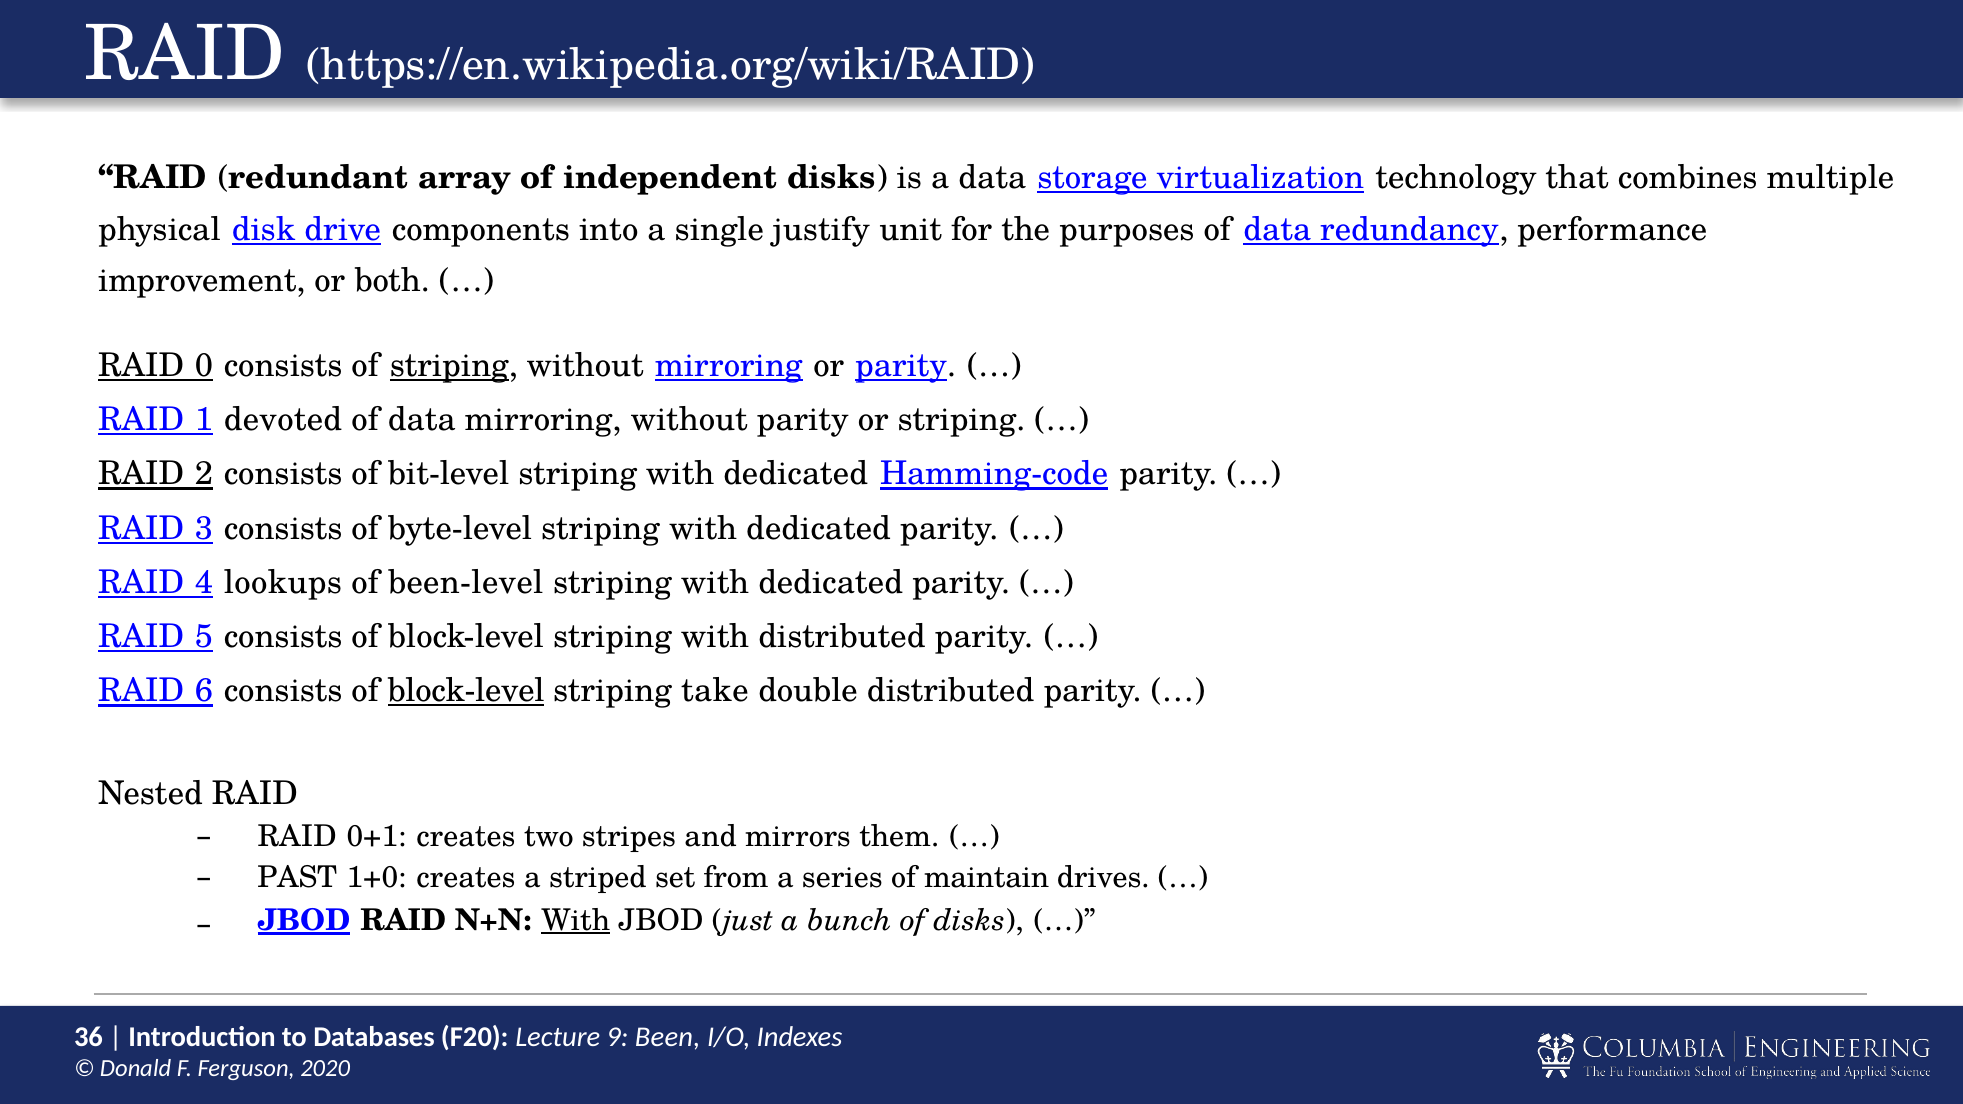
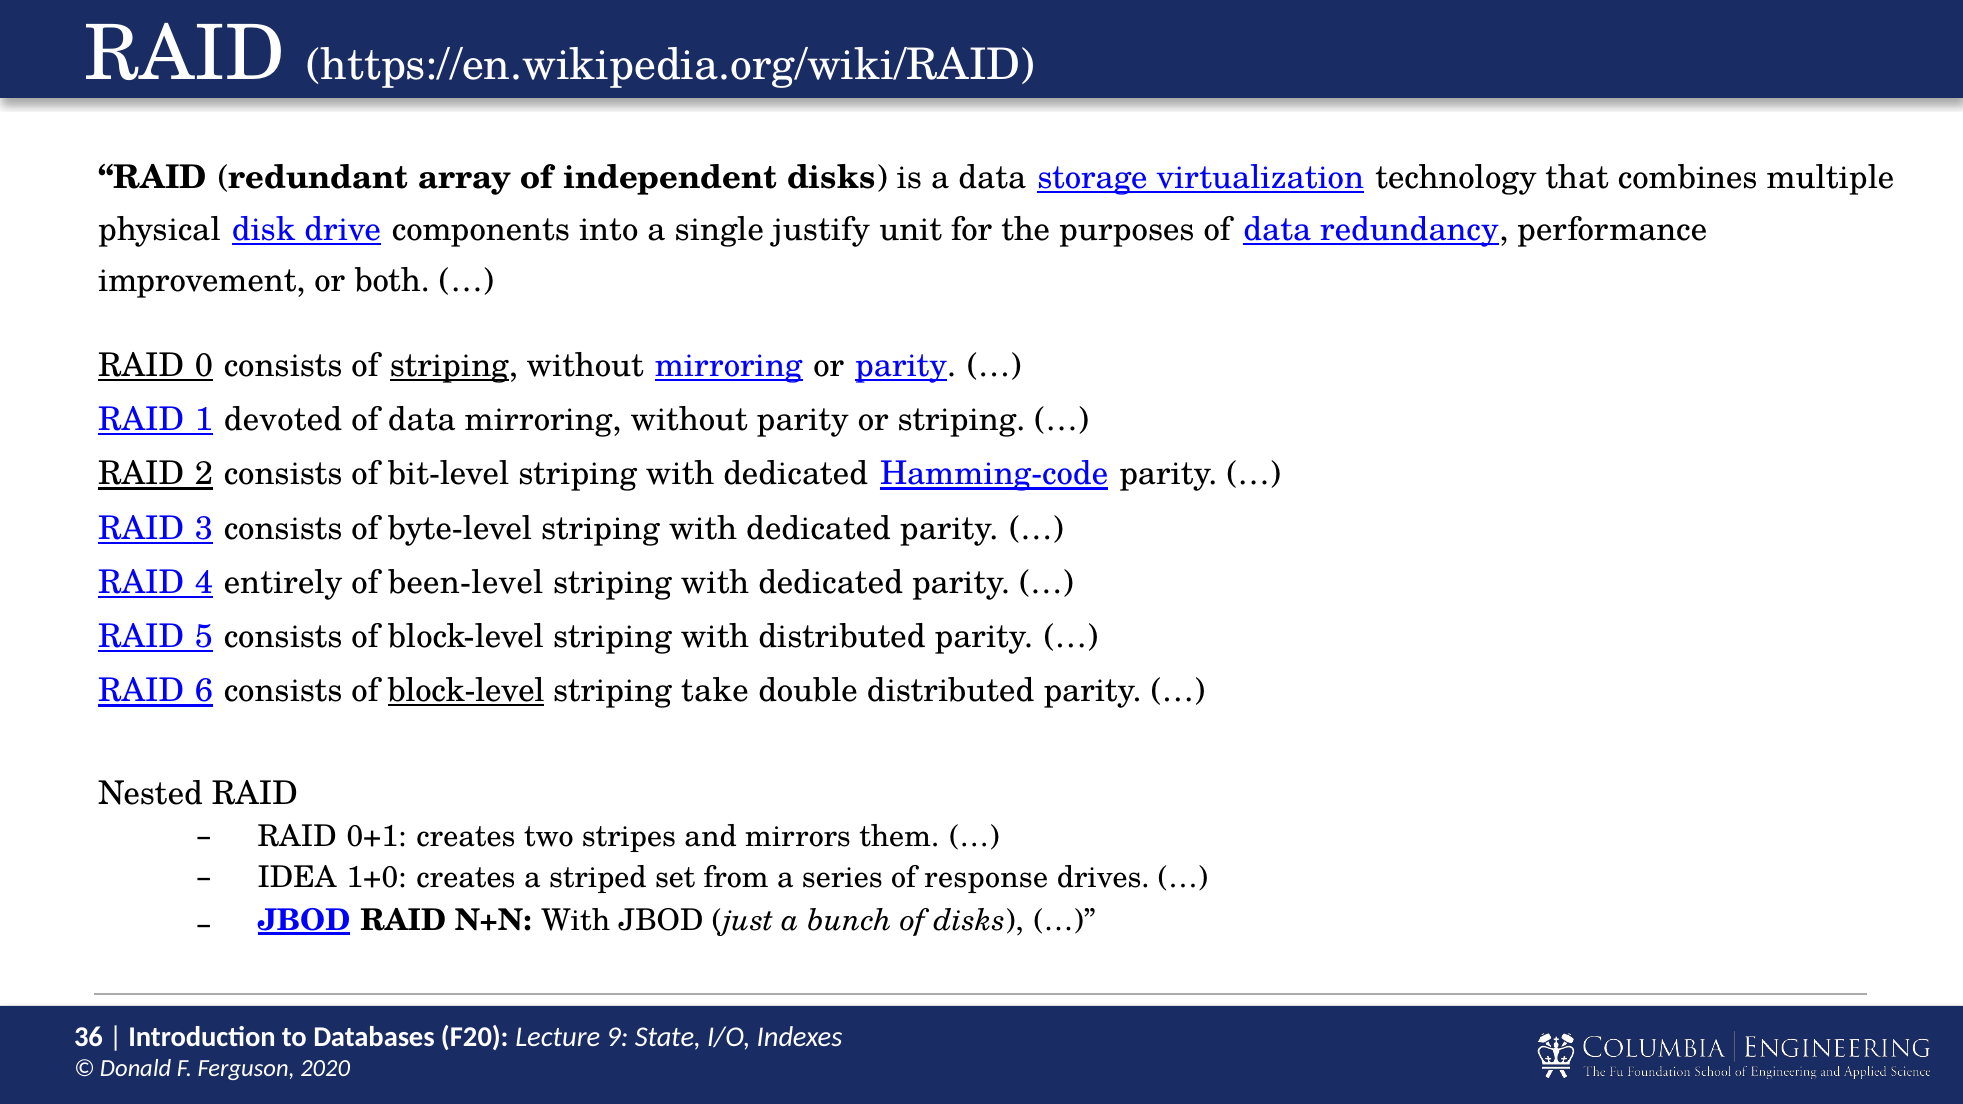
lookups: lookups -> entirely
PAST: PAST -> IDEA
maintain: maintain -> response
With at (576, 920) underline: present -> none
Been: Been -> State
